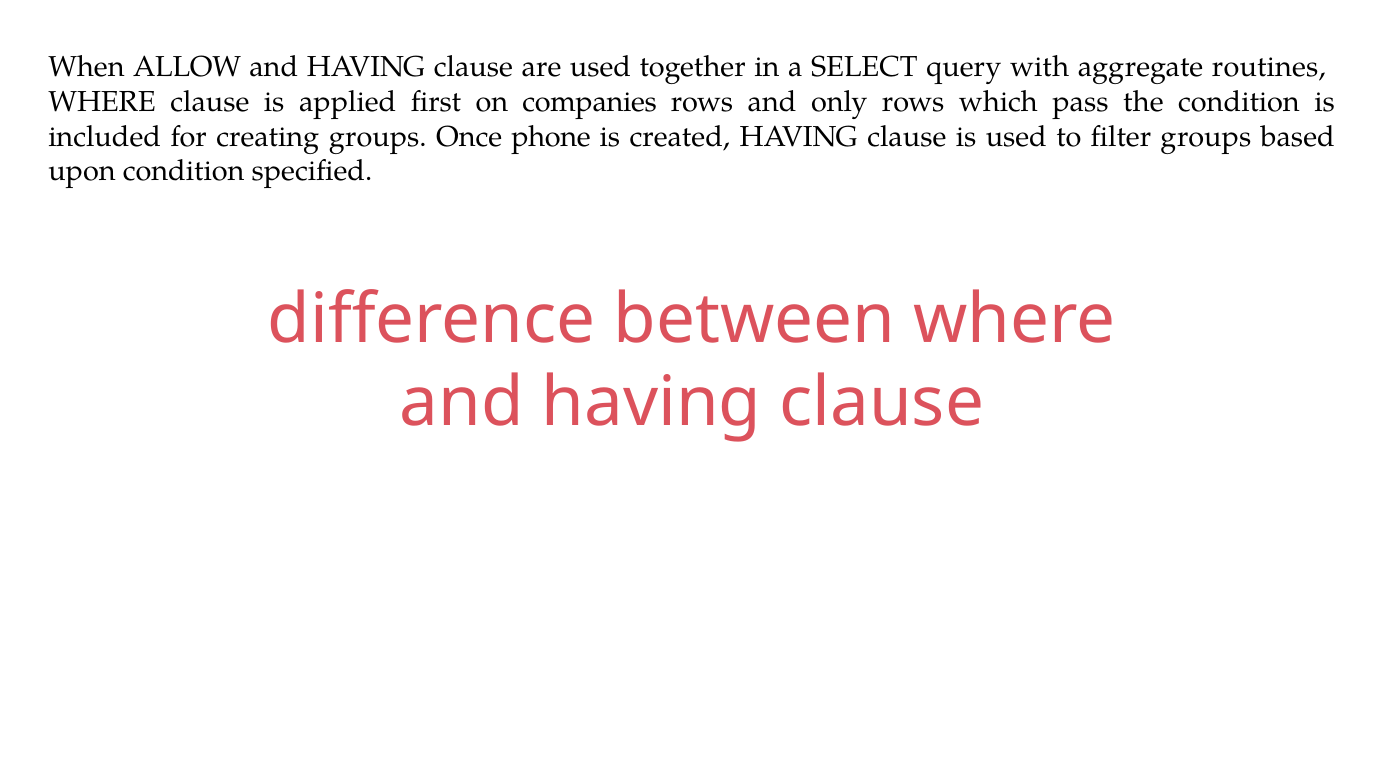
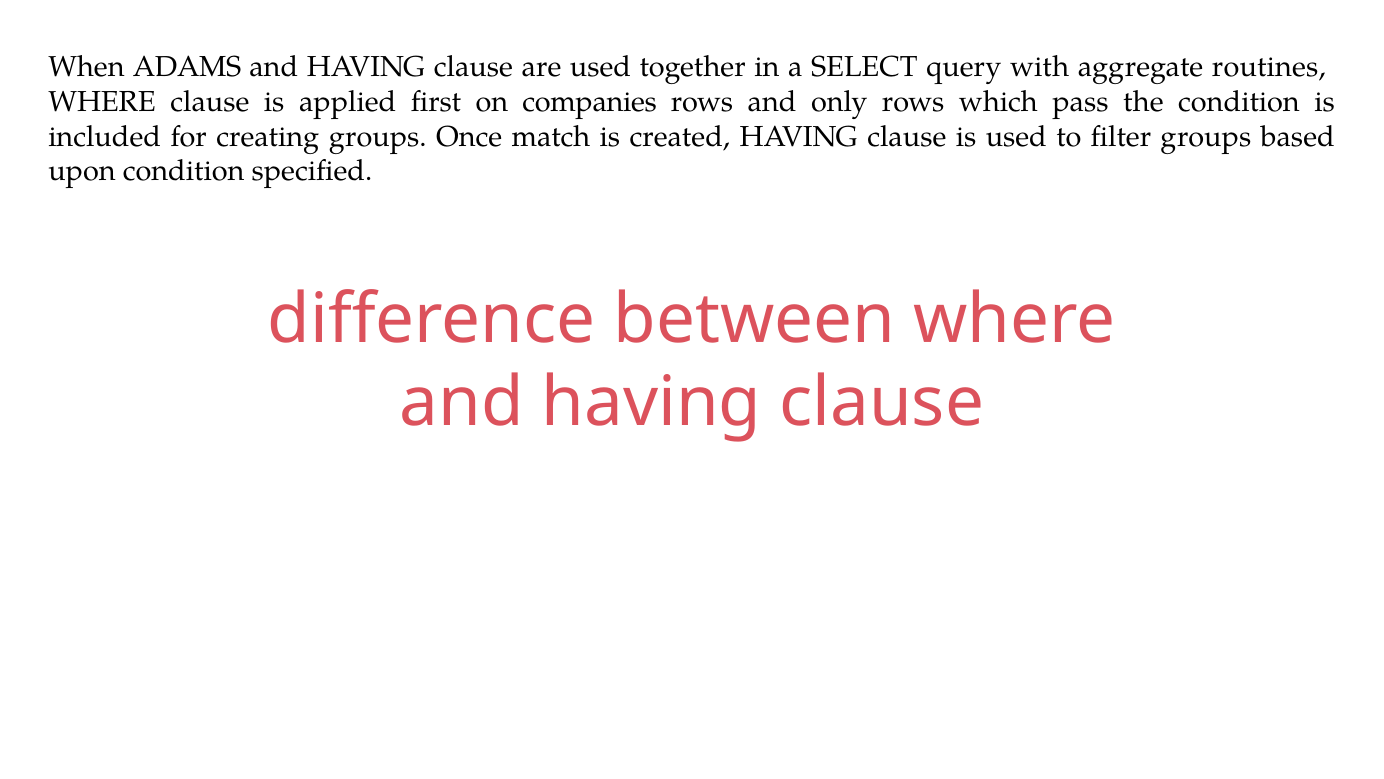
ALLOW: ALLOW -> ADAMS
phone: phone -> match
